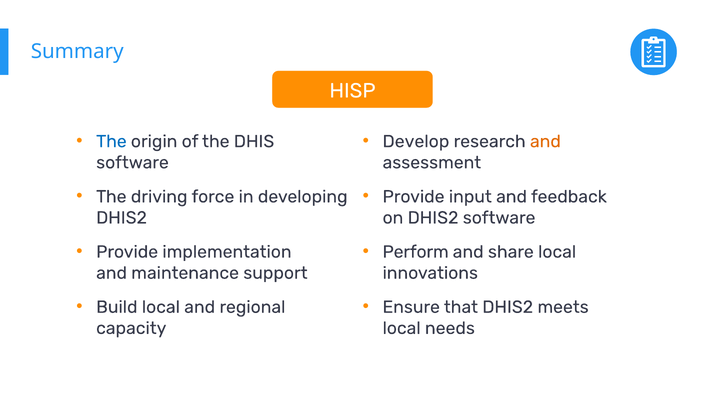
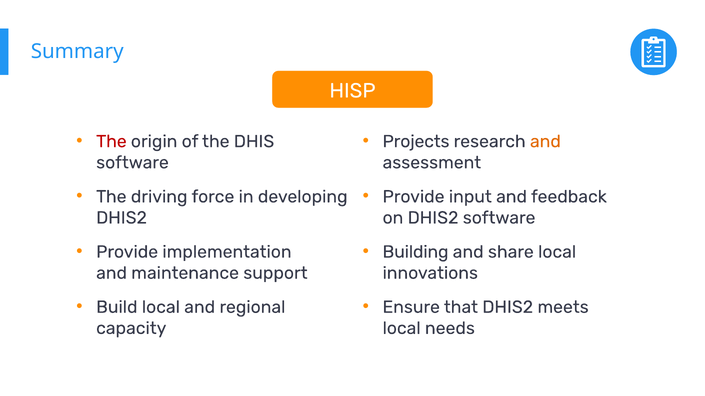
The at (111, 142) colour: blue -> red
Develop: Develop -> Projects
Perform: Perform -> Building
